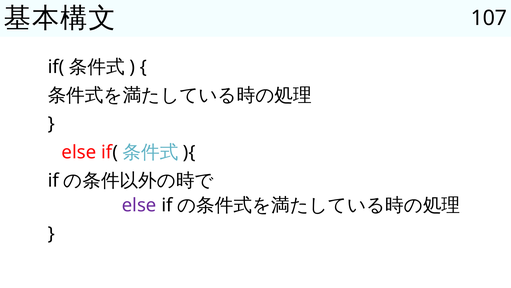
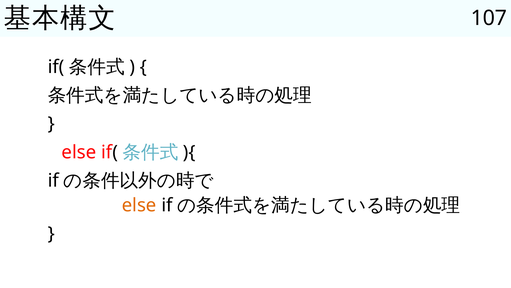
else at (139, 205) colour: purple -> orange
